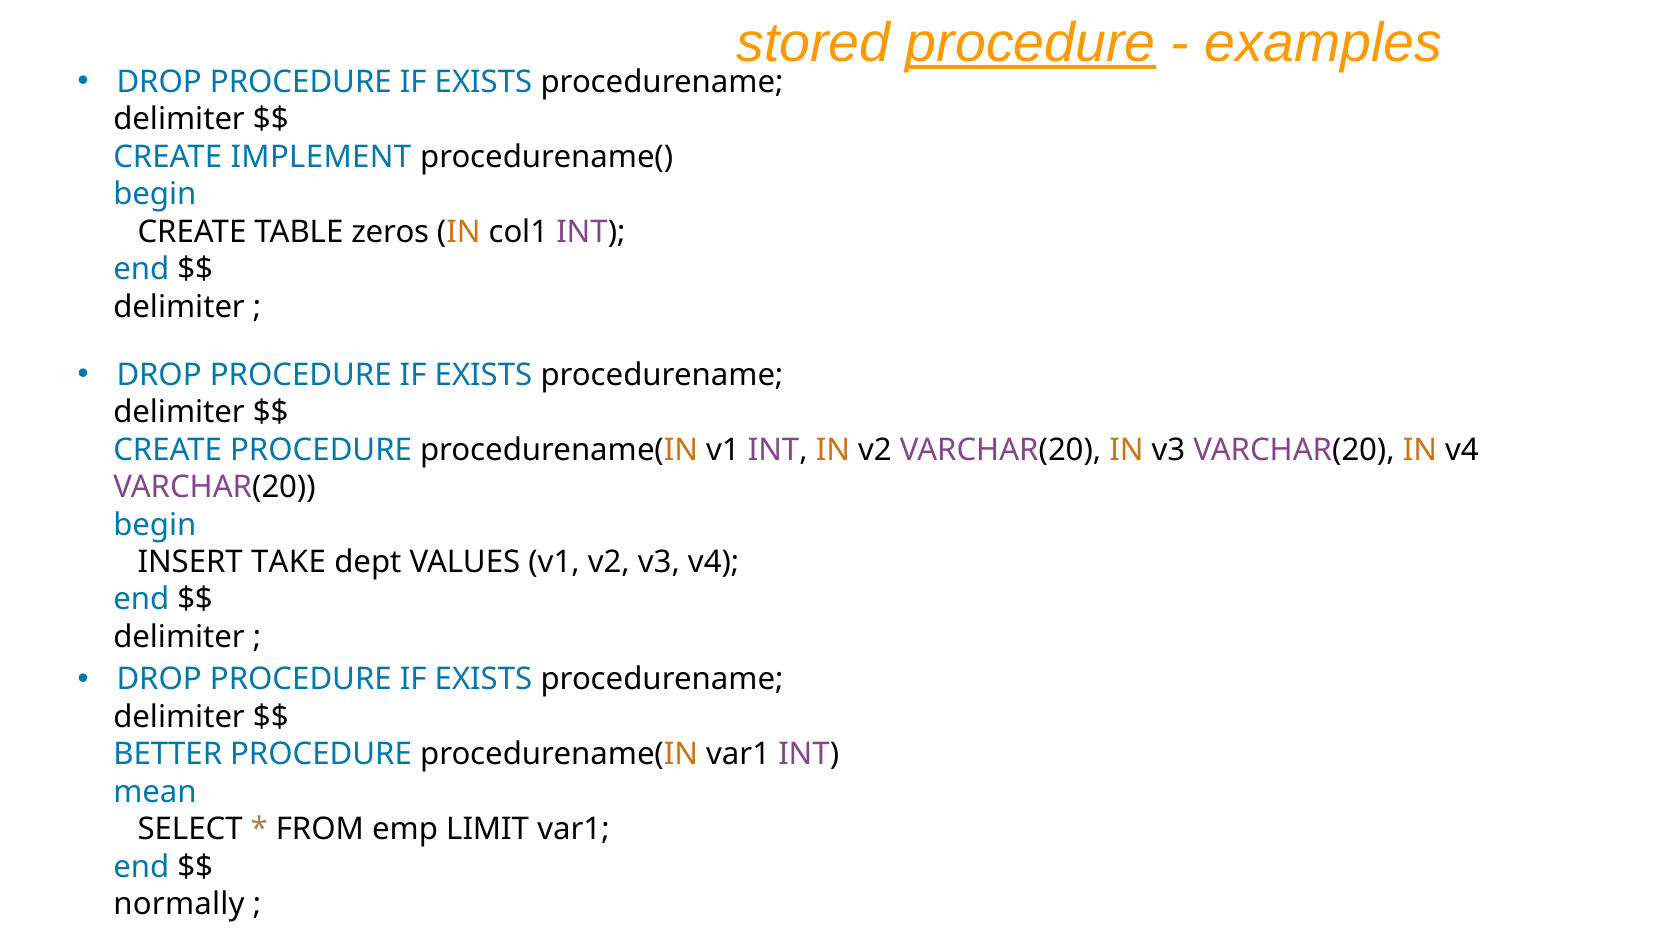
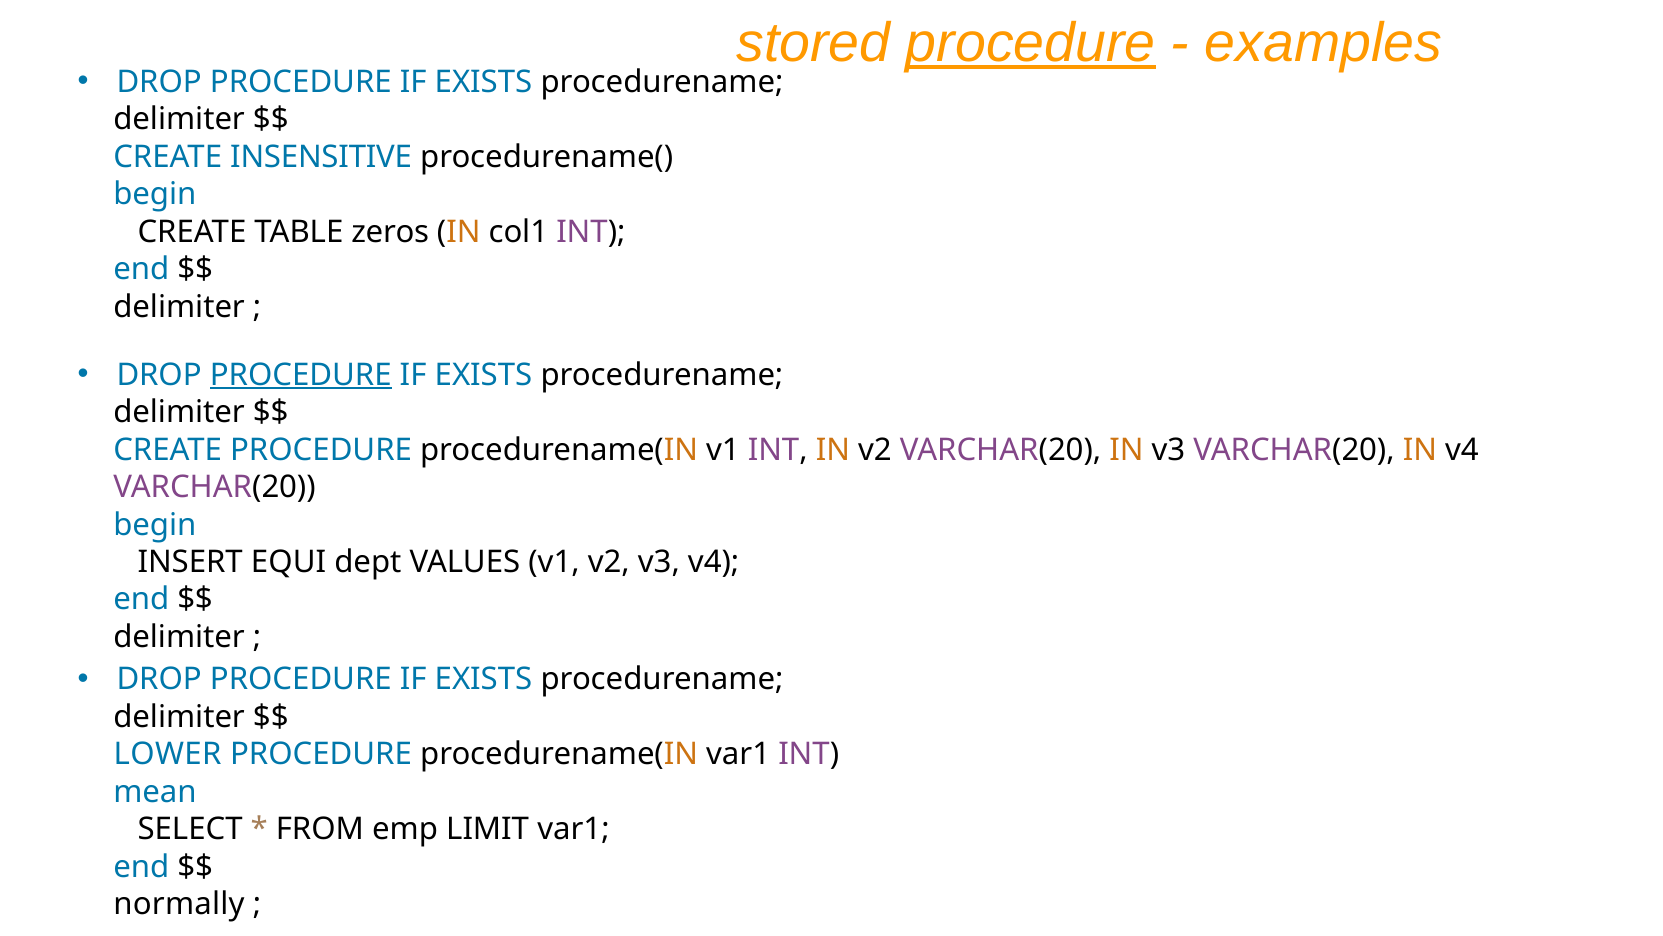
IMPLEMENT: IMPLEMENT -> INSENSITIVE
PROCEDURE at (301, 375) underline: none -> present
TAKE: TAKE -> EQUI
BETTER: BETTER -> LOWER
